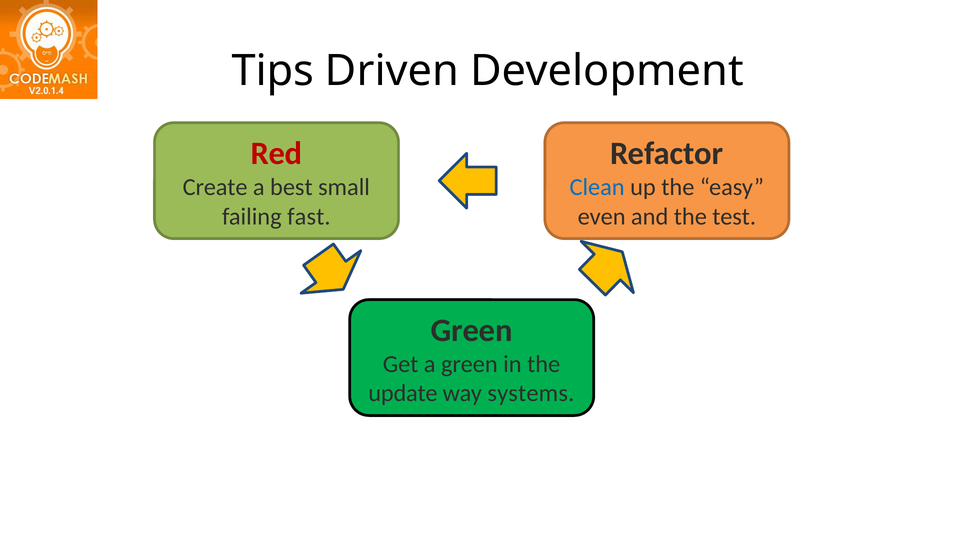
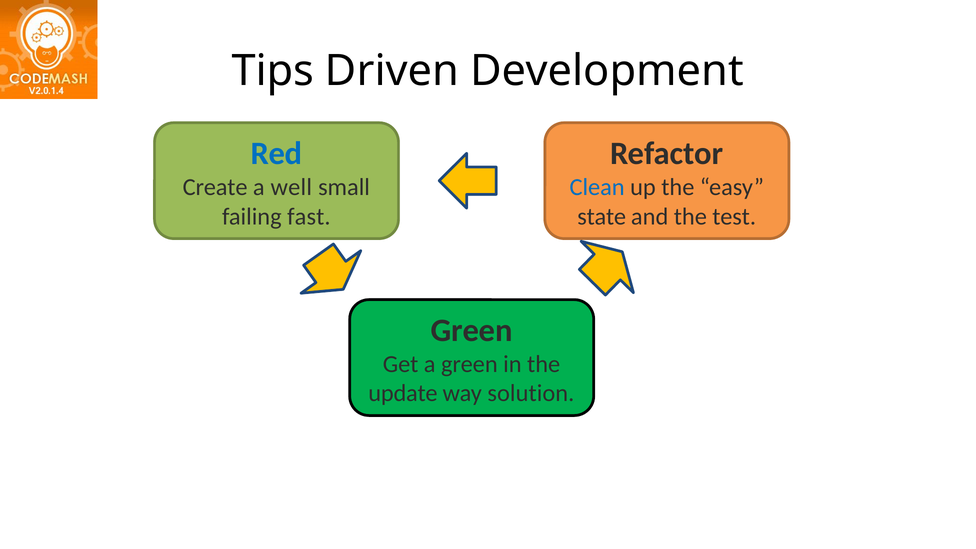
Red colour: red -> blue
best: best -> well
even: even -> state
systems: systems -> solution
